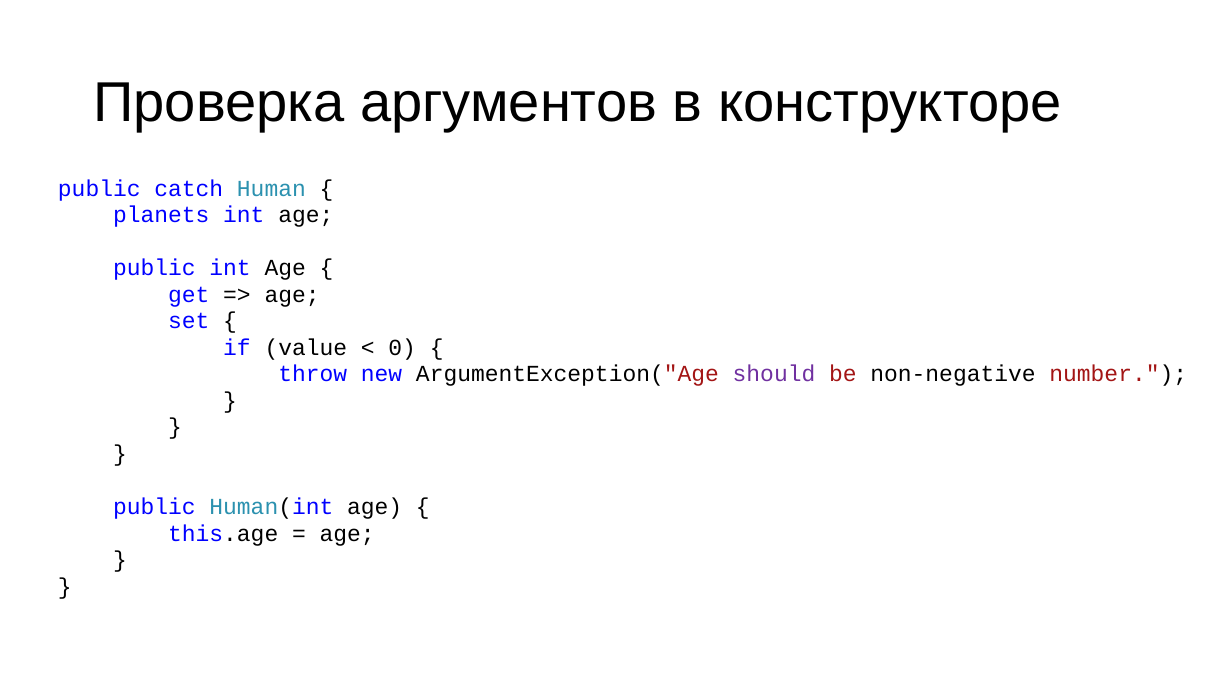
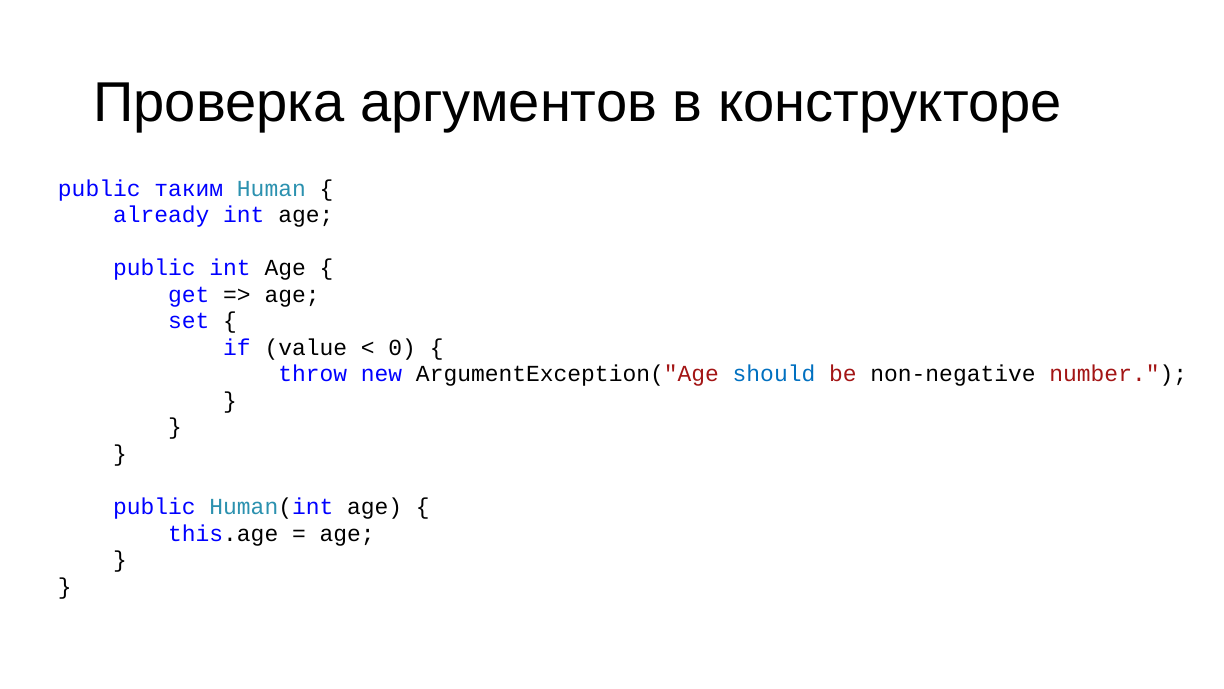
catch: catch -> таким
planets: planets -> already
should colour: purple -> blue
